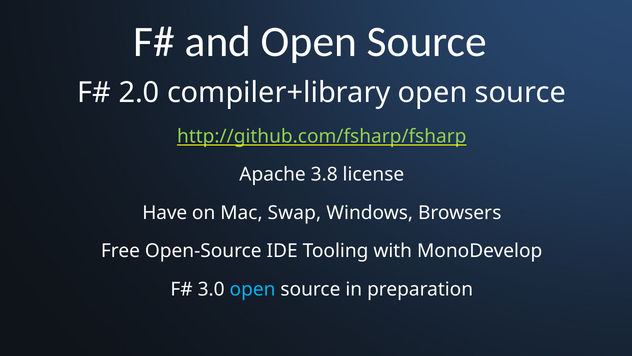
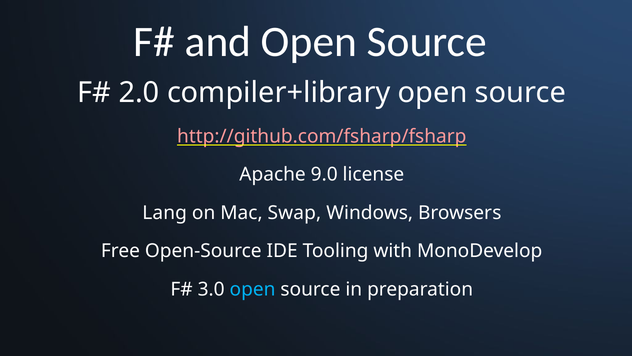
http://github.com/fsharp/fsharp colour: light green -> pink
3.8: 3.8 -> 9.0
Have: Have -> Lang
